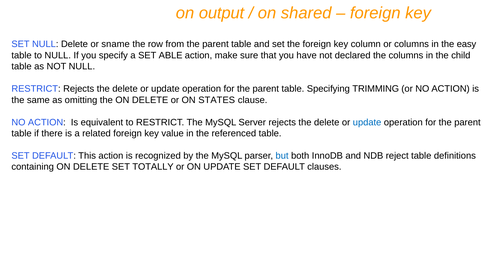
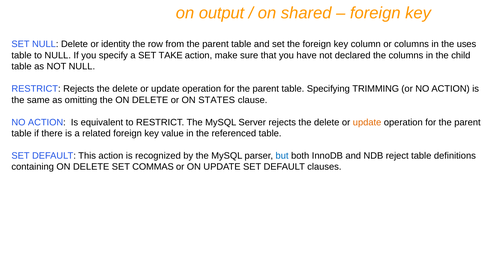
sname: sname -> identity
easy: easy -> uses
ABLE: ABLE -> TAKE
update at (367, 123) colour: blue -> orange
TOTALLY: TOTALLY -> COMMAS
